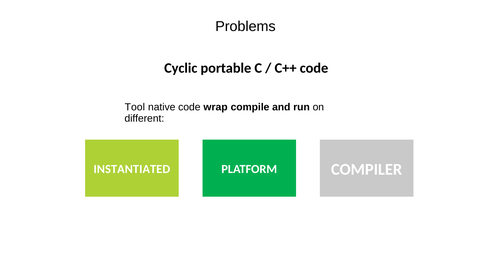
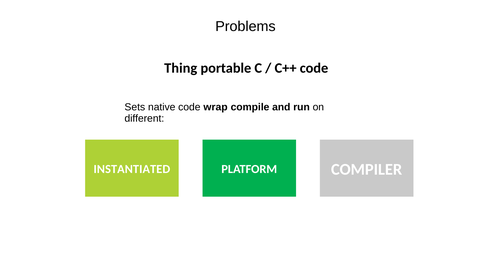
Cyclic: Cyclic -> Thing
Tool: Tool -> Sets
